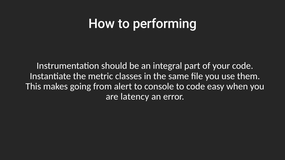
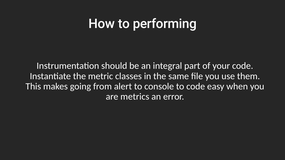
latency: latency -> metrics
